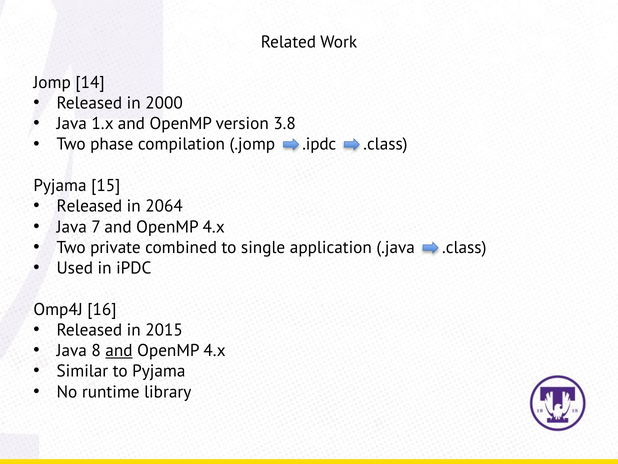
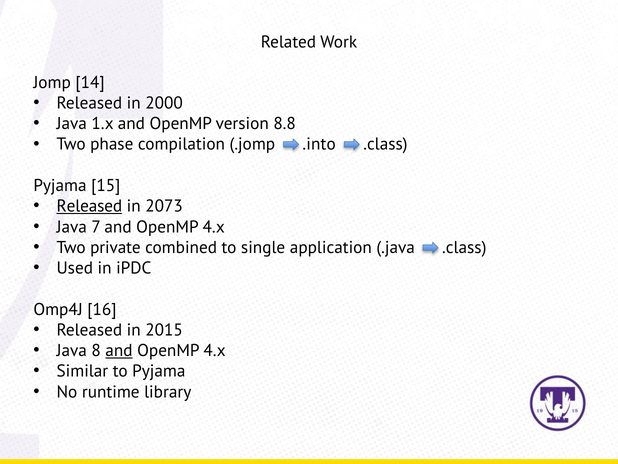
3.8: 3.8 -> 8.8
.ipdc: .ipdc -> .into
Released at (89, 206) underline: none -> present
2064: 2064 -> 2073
